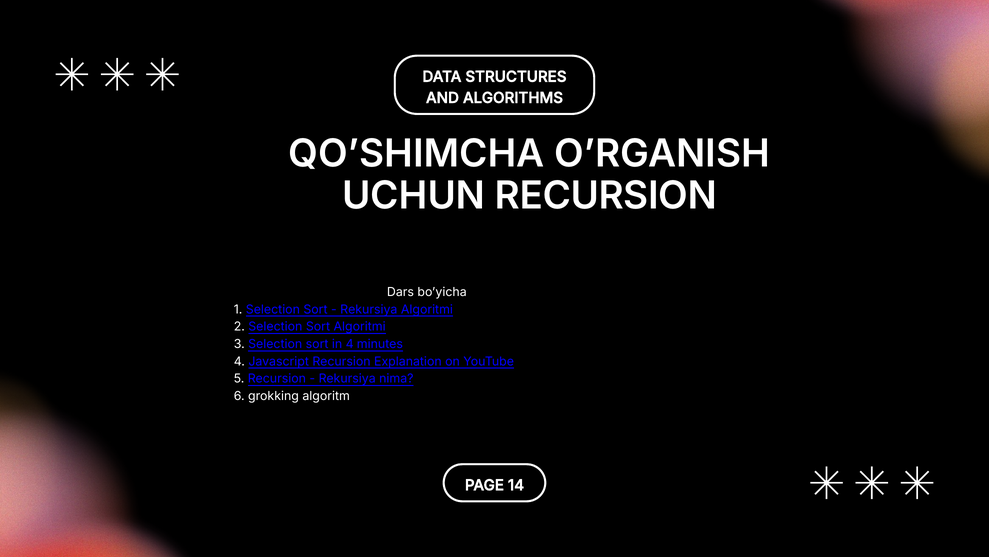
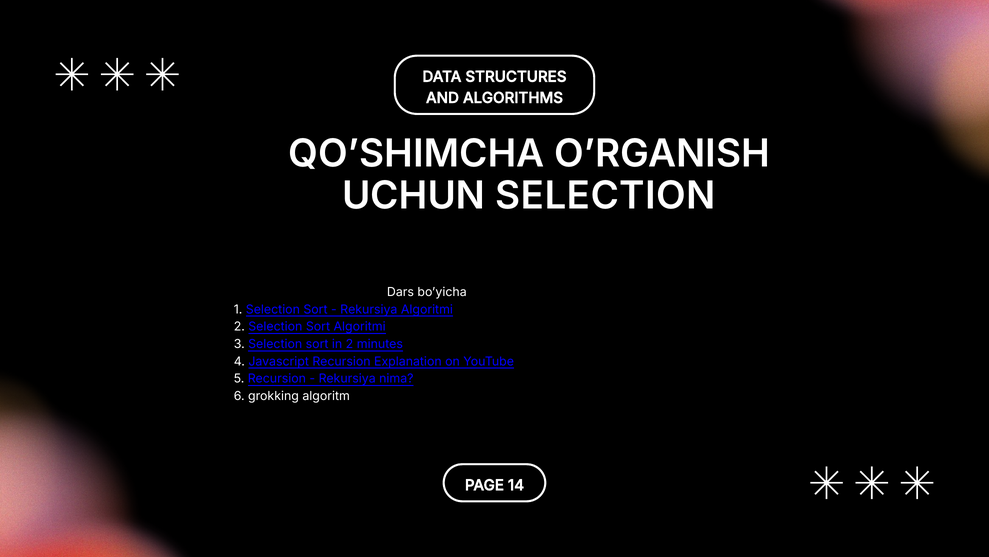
UCHUN RECURSION: RECURSION -> SELECTION
in 4: 4 -> 2
